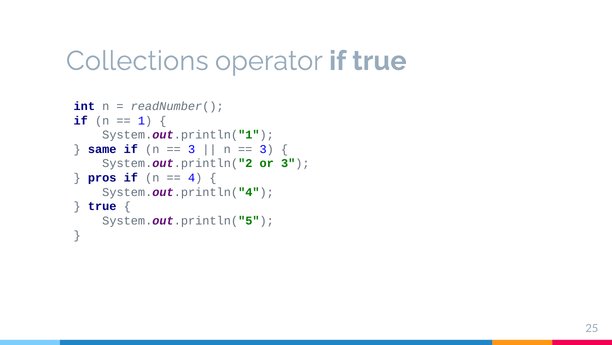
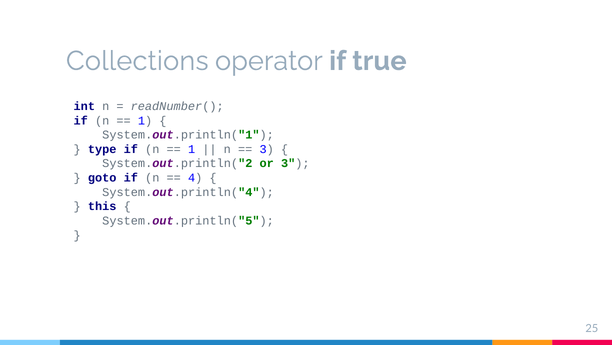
same: same -> type
3 at (192, 149): 3 -> 1
pros: pros -> goto
true at (102, 206): true -> this
